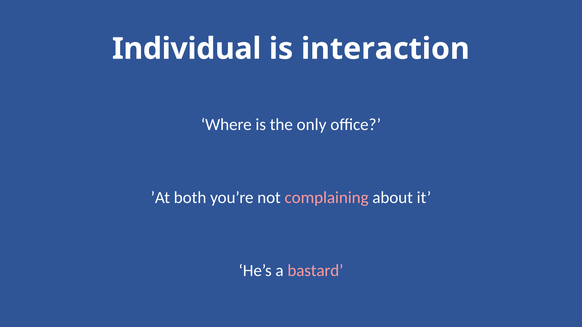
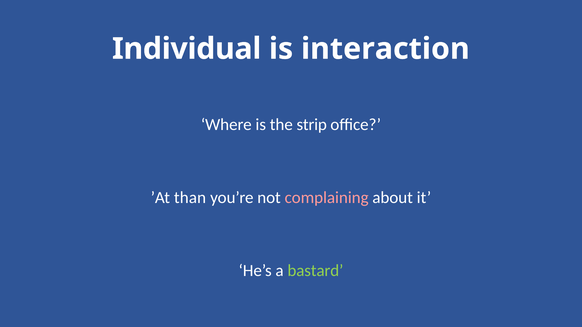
only: only -> strip
both: both -> than
bastard colour: pink -> light green
